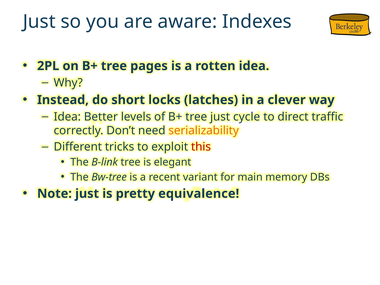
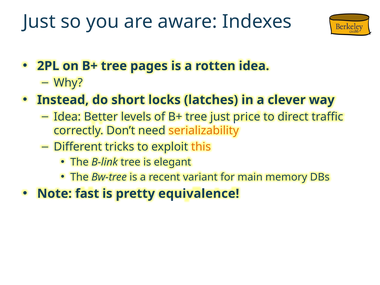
cycle: cycle -> price
this colour: red -> orange
Note just: just -> fast
